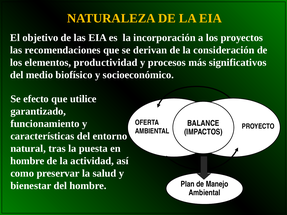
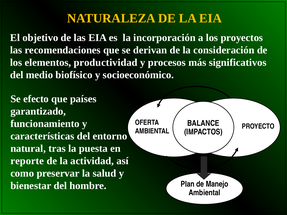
utilice: utilice -> países
hombre at (27, 161): hombre -> reporte
